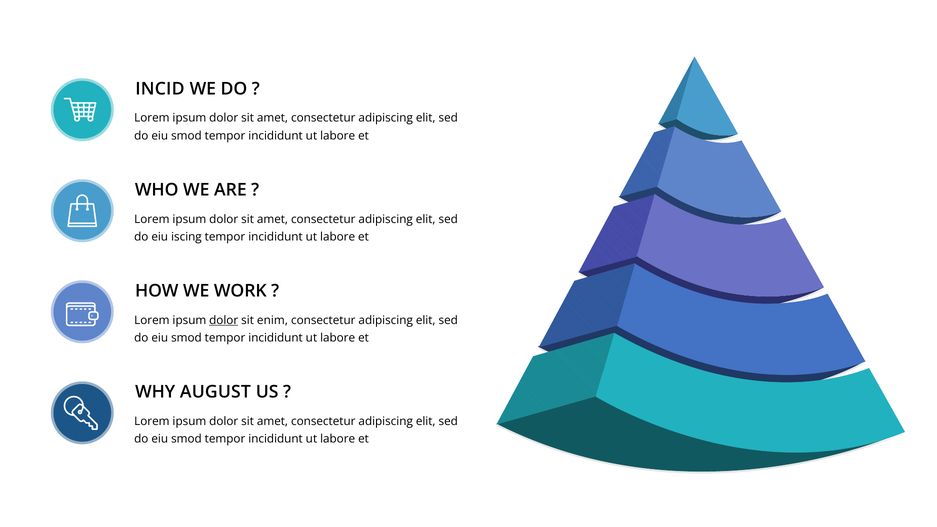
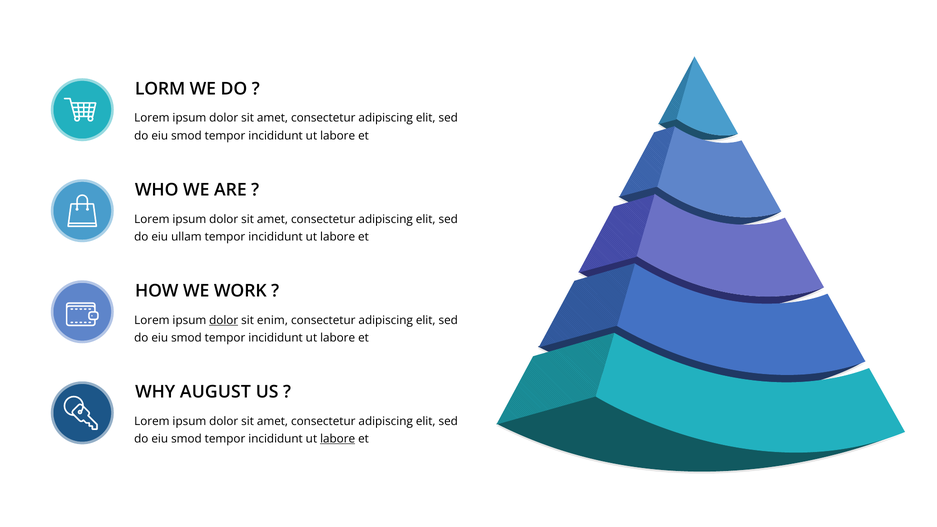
INCID: INCID -> LORM
iscing: iscing -> ullam
labore at (338, 439) underline: none -> present
